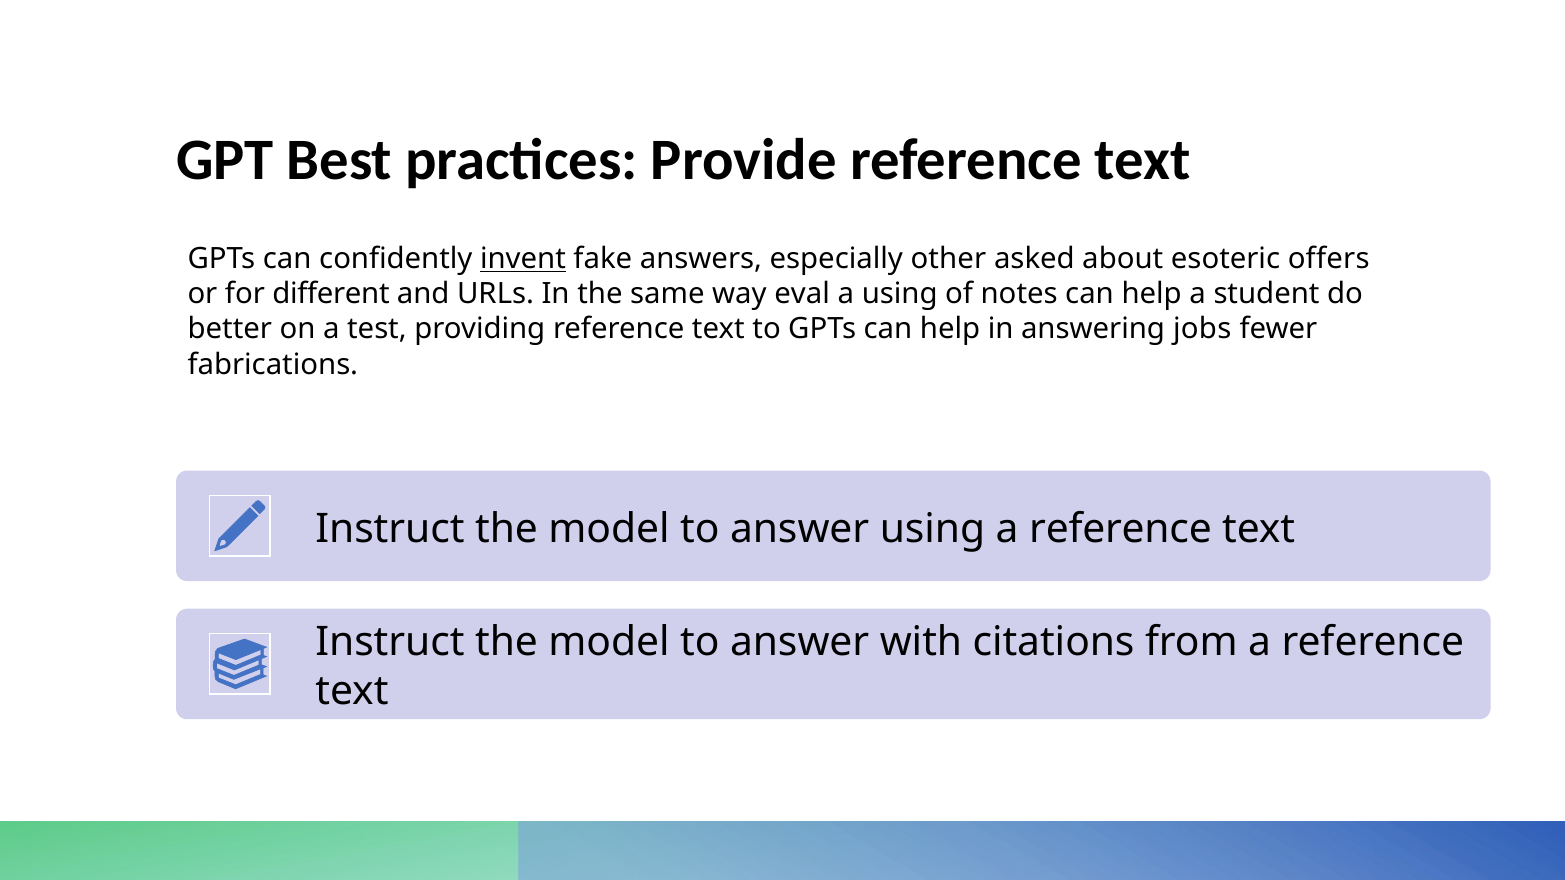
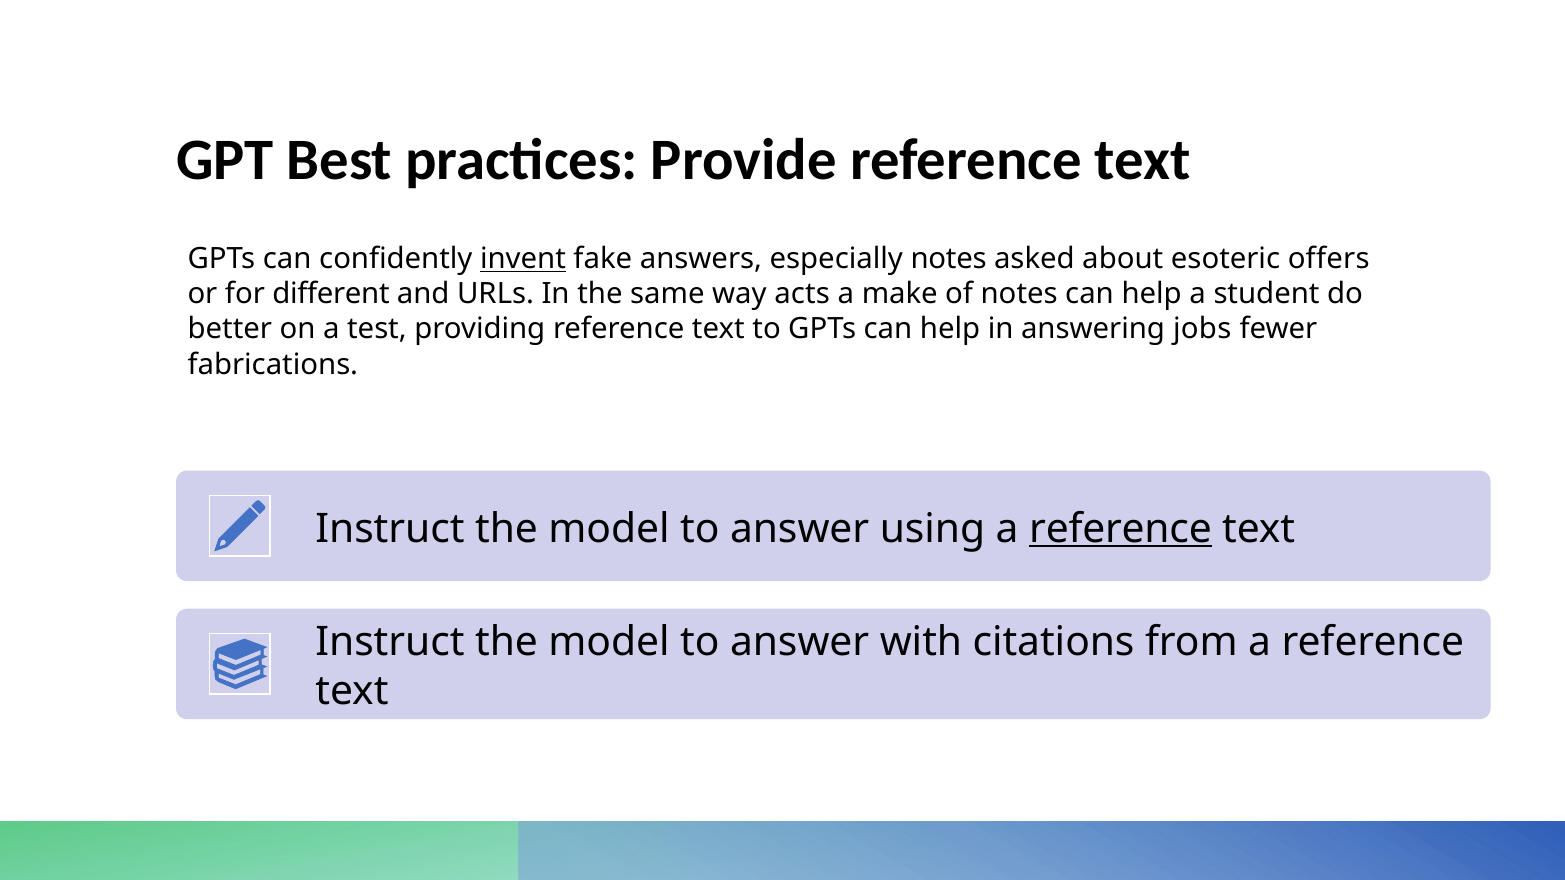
especially other: other -> notes
eval: eval -> acts
a using: using -> make
reference at (1120, 529) underline: none -> present
